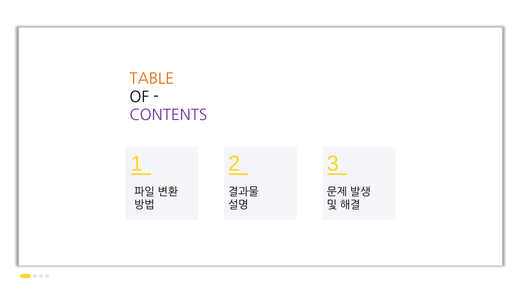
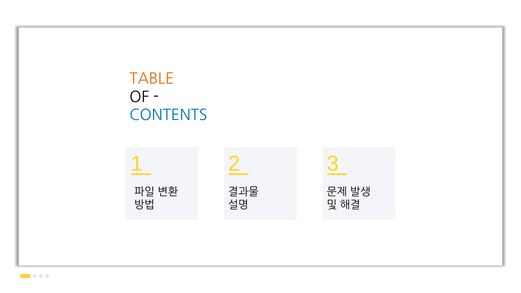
CONTENTS colour: purple -> blue
